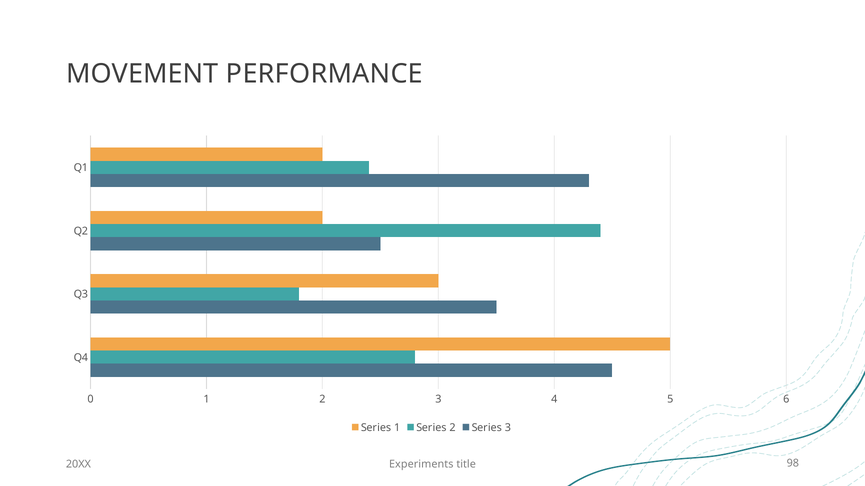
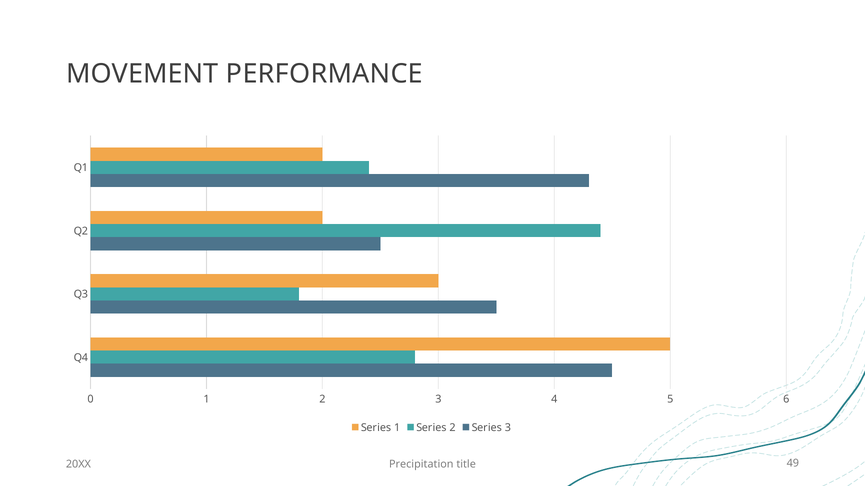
Experiments: Experiments -> Precipitation
98: 98 -> 49
